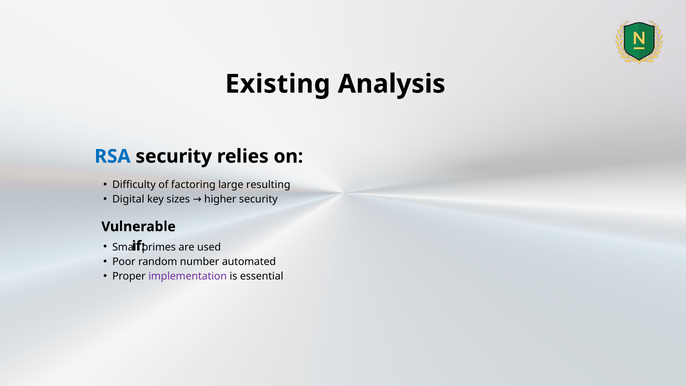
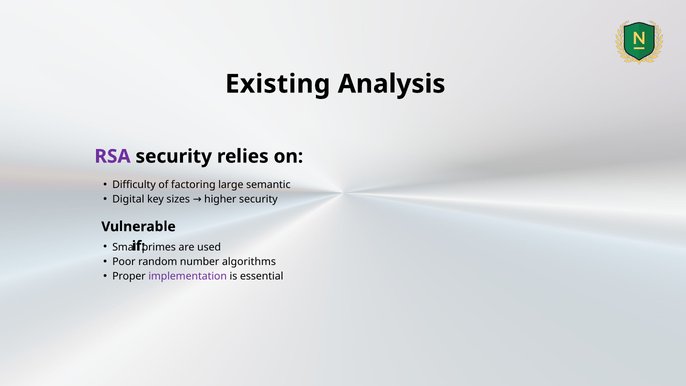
RSA colour: blue -> purple
resulting: resulting -> semantic
automated: automated -> algorithms
